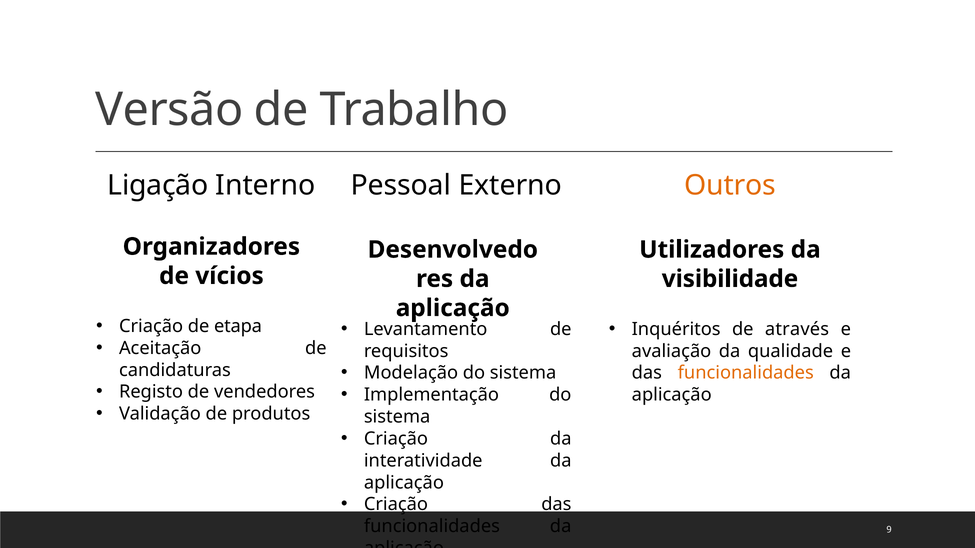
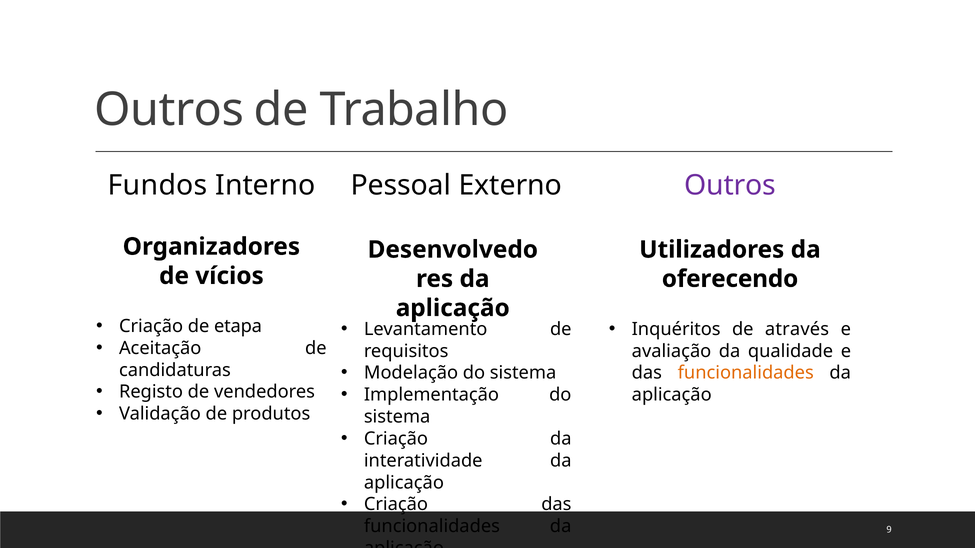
Versão at (169, 110): Versão -> Outros
Ligação: Ligação -> Fundos
Outros at (730, 186) colour: orange -> purple
visibilidade: visibilidade -> oferecendo
